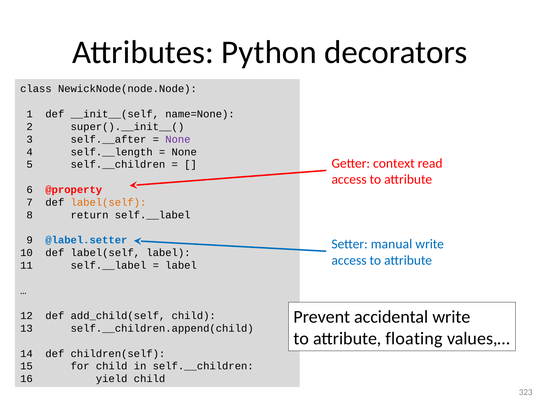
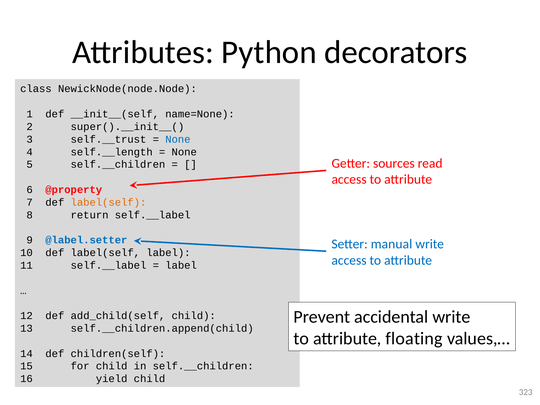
self.__after: self.__after -> self.__trust
None at (178, 139) colour: purple -> blue
context: context -> sources
